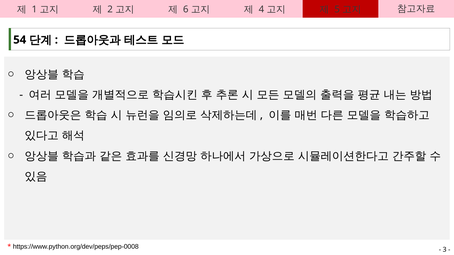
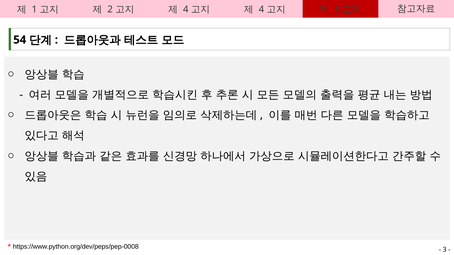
6 at (186, 9): 6 -> 4
